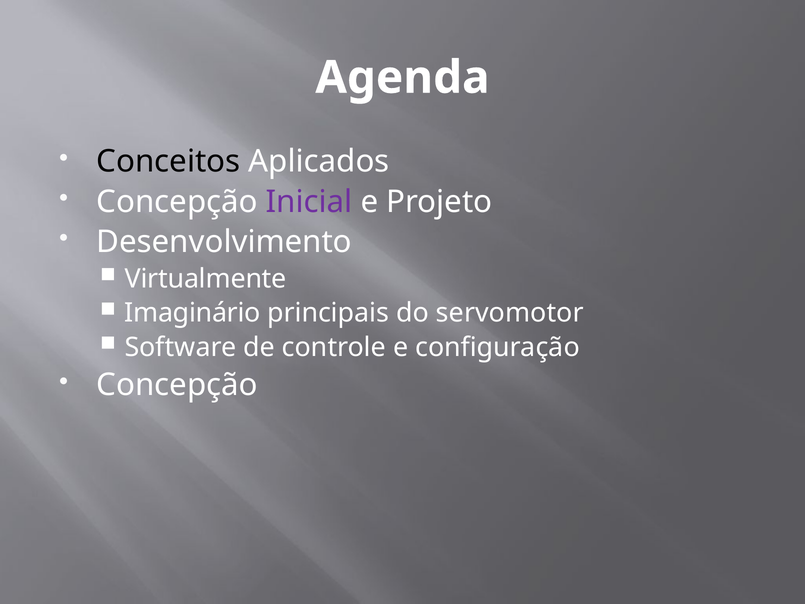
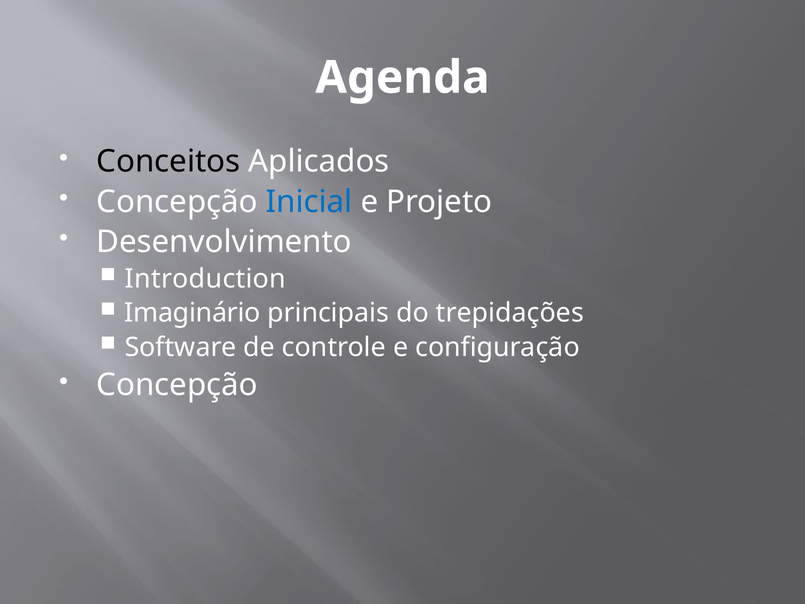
Inicial colour: purple -> blue
Virtualmente: Virtualmente -> Introduction
servomotor: servomotor -> trepidações
